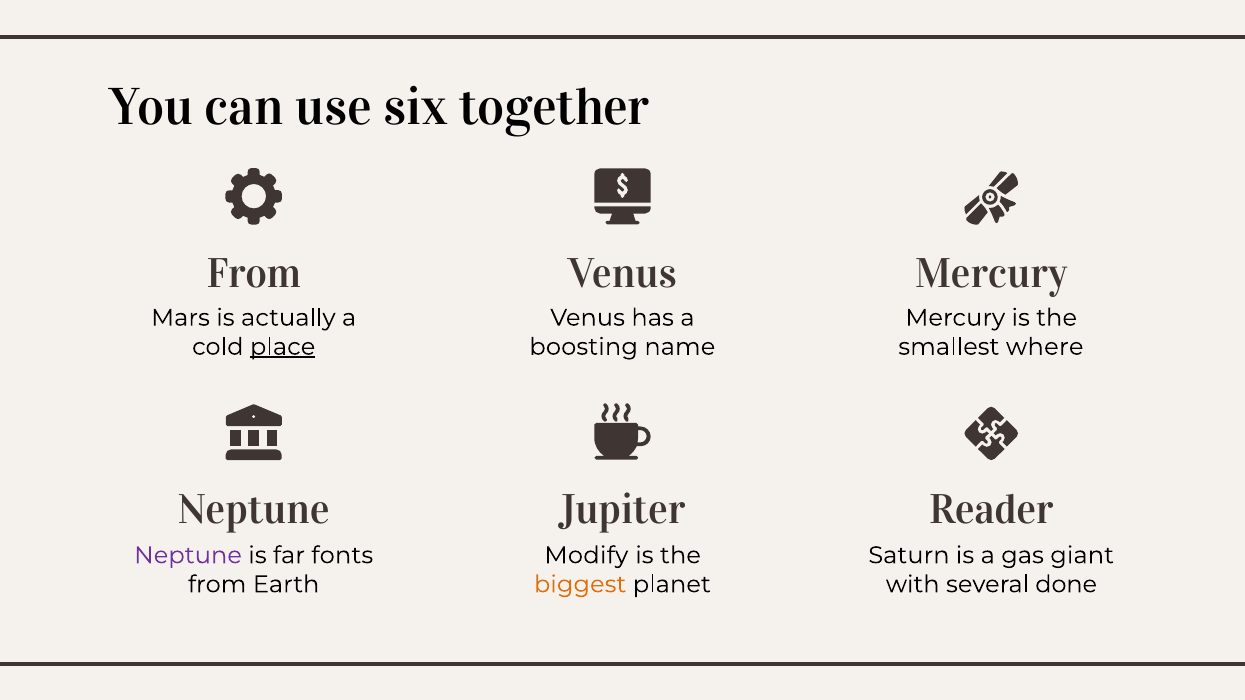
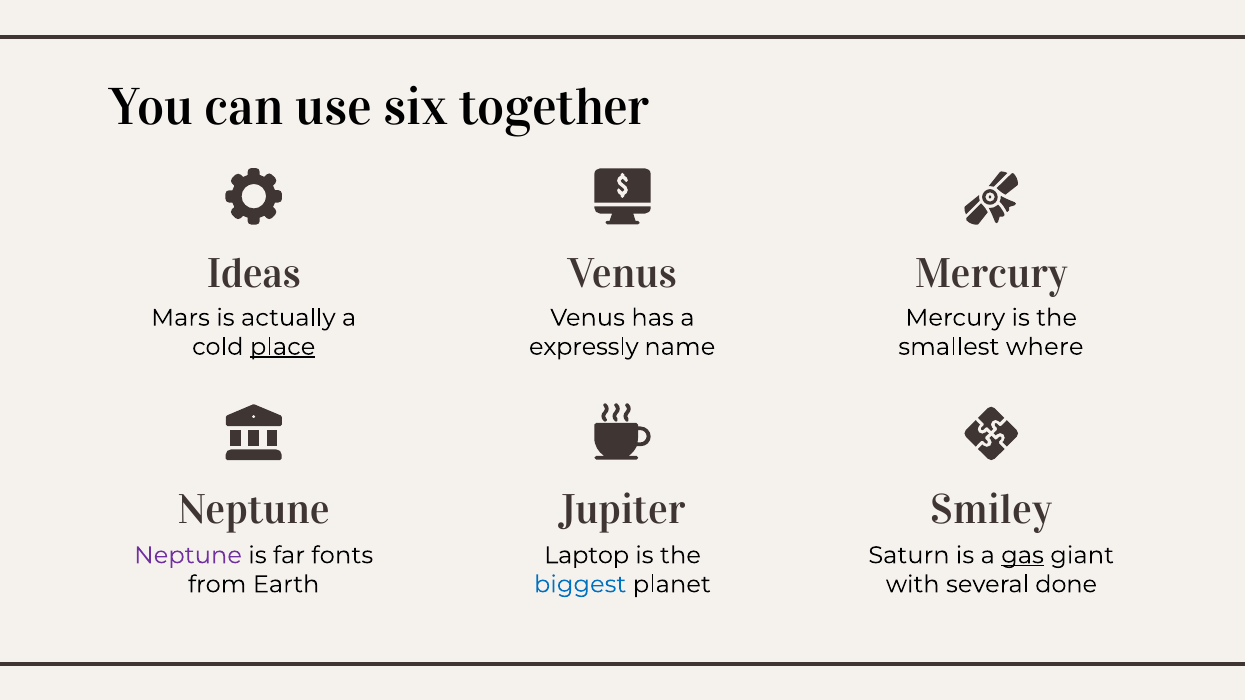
From at (254, 274): From -> Ideas
boosting: boosting -> expressly
Reader: Reader -> Smiley
Modify: Modify -> Laptop
gas underline: none -> present
biggest colour: orange -> blue
